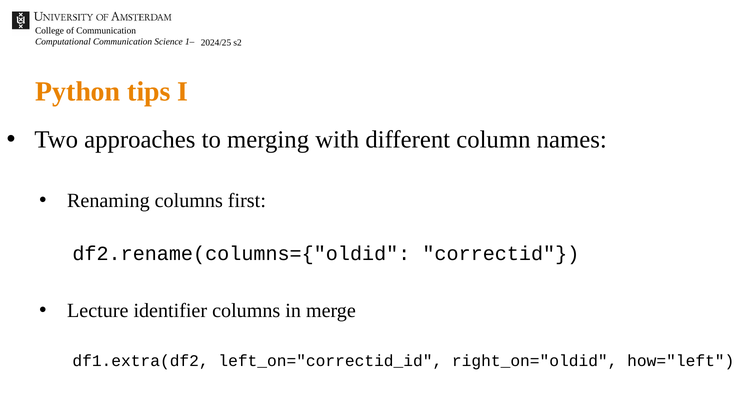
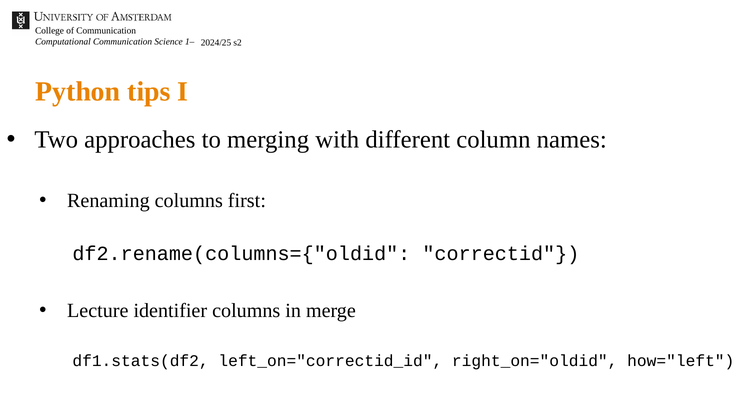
df1.extra(df2: df1.extra(df2 -> df1.stats(df2
